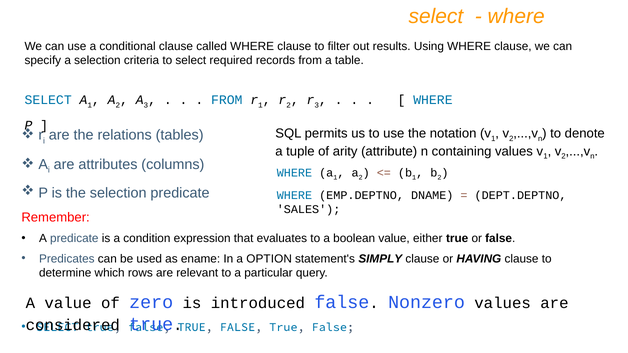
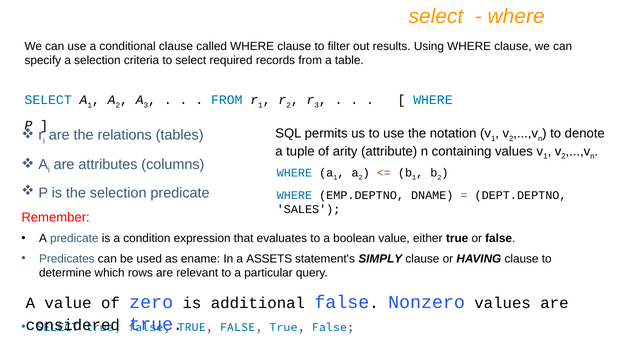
OPTION: OPTION -> ASSETS
introduced: introduced -> additional
